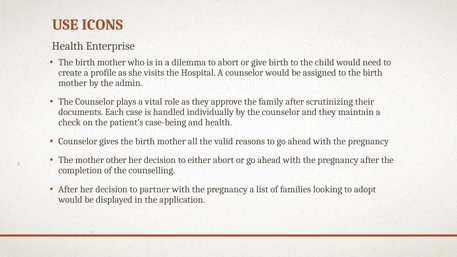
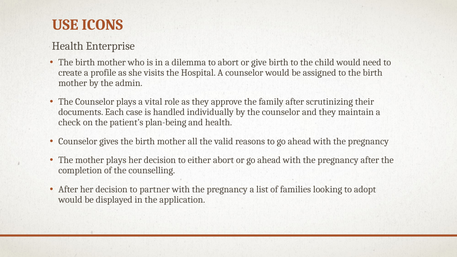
case-being: case-being -> plan-being
mother other: other -> plays
